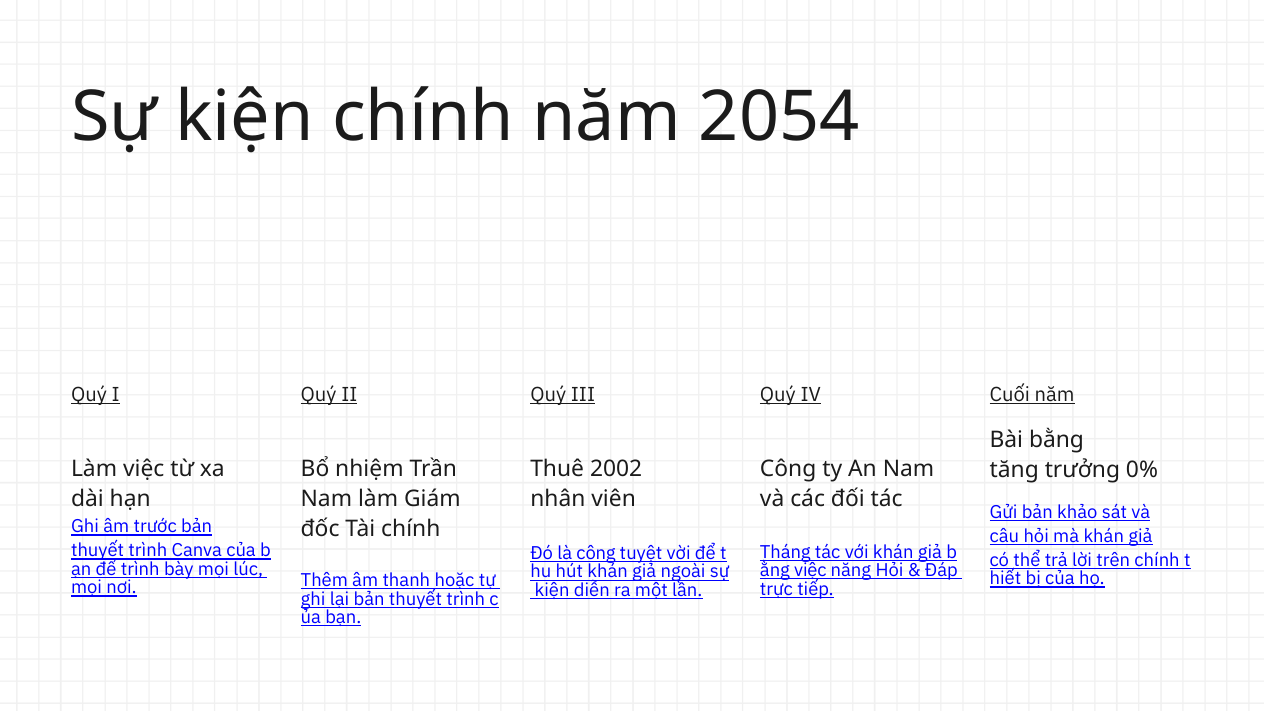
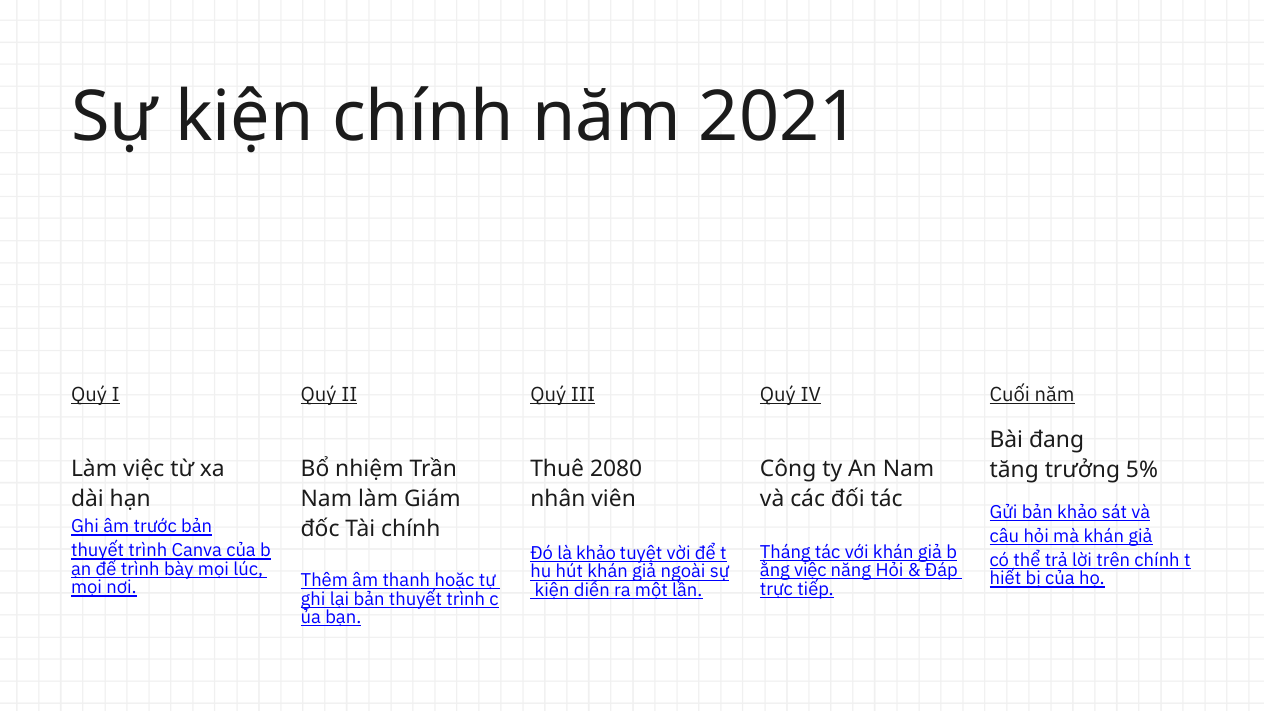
2054: 2054 -> 2021
bằng: bằng -> đang
2002: 2002 -> 2080
0%: 0% -> 5%
là công: công -> khảo
